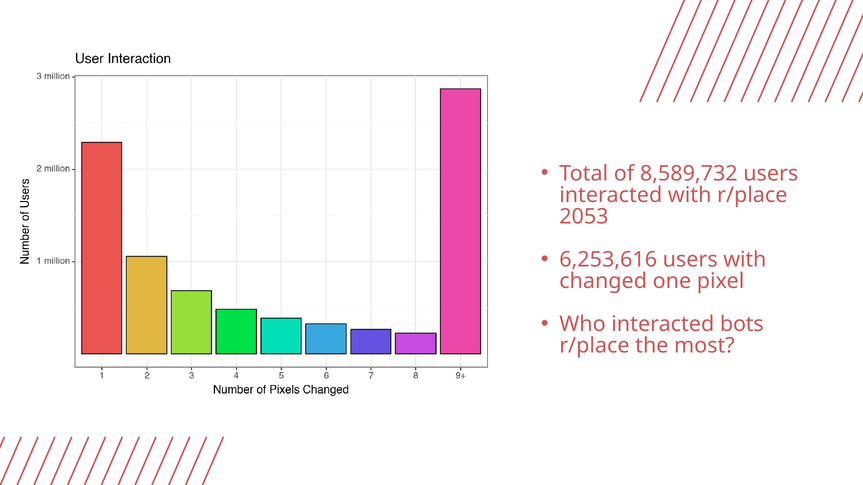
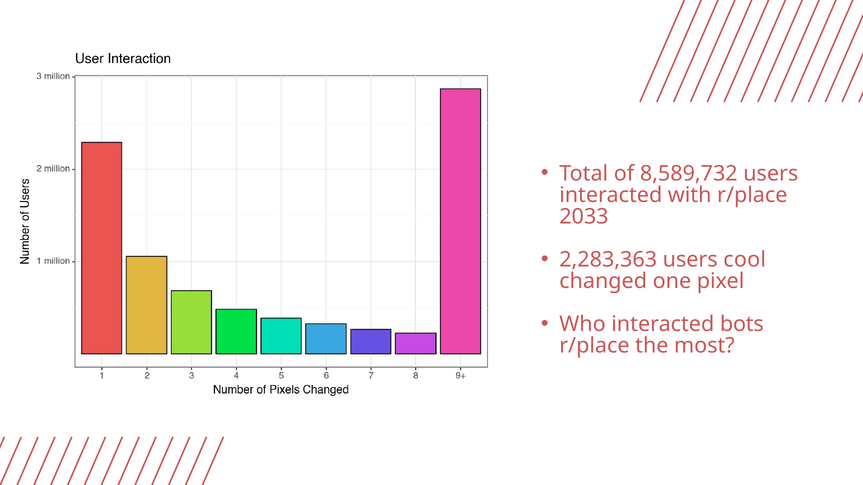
2053: 2053 -> 2033
6,253,616: 6,253,616 -> 2,283,363
users with: with -> cool
